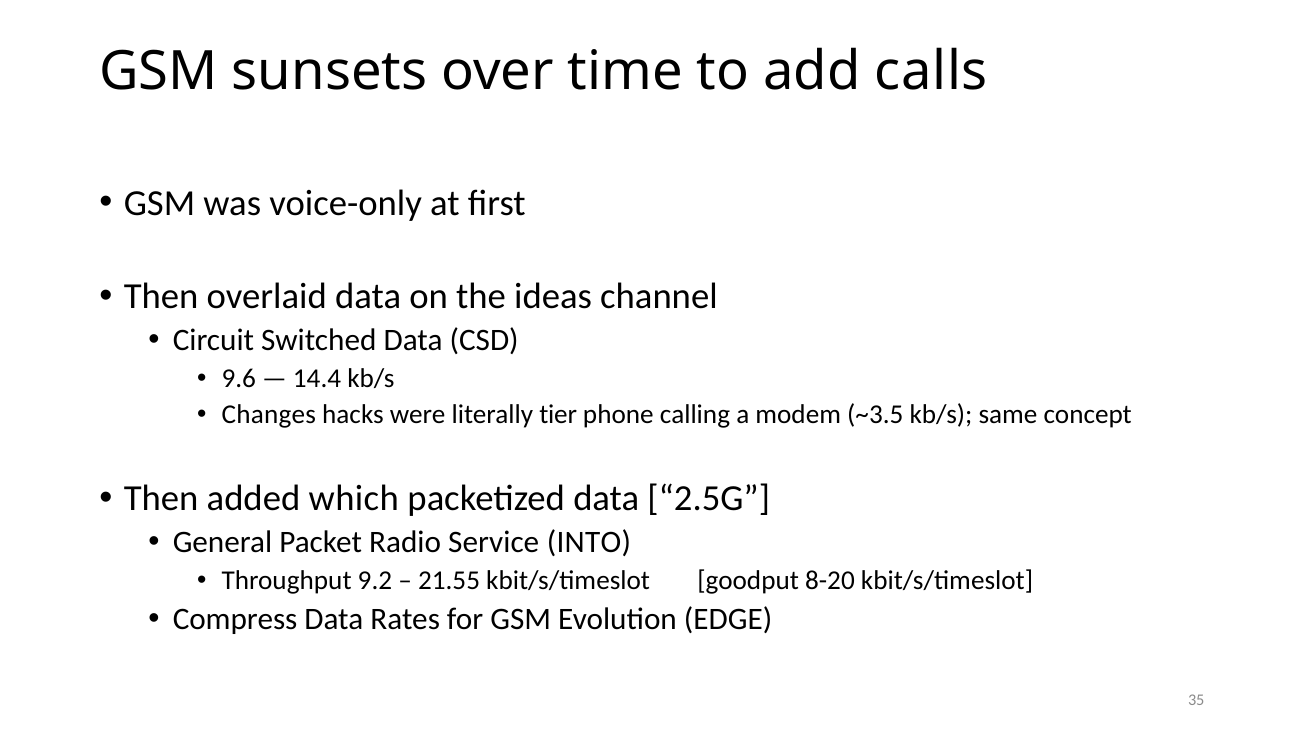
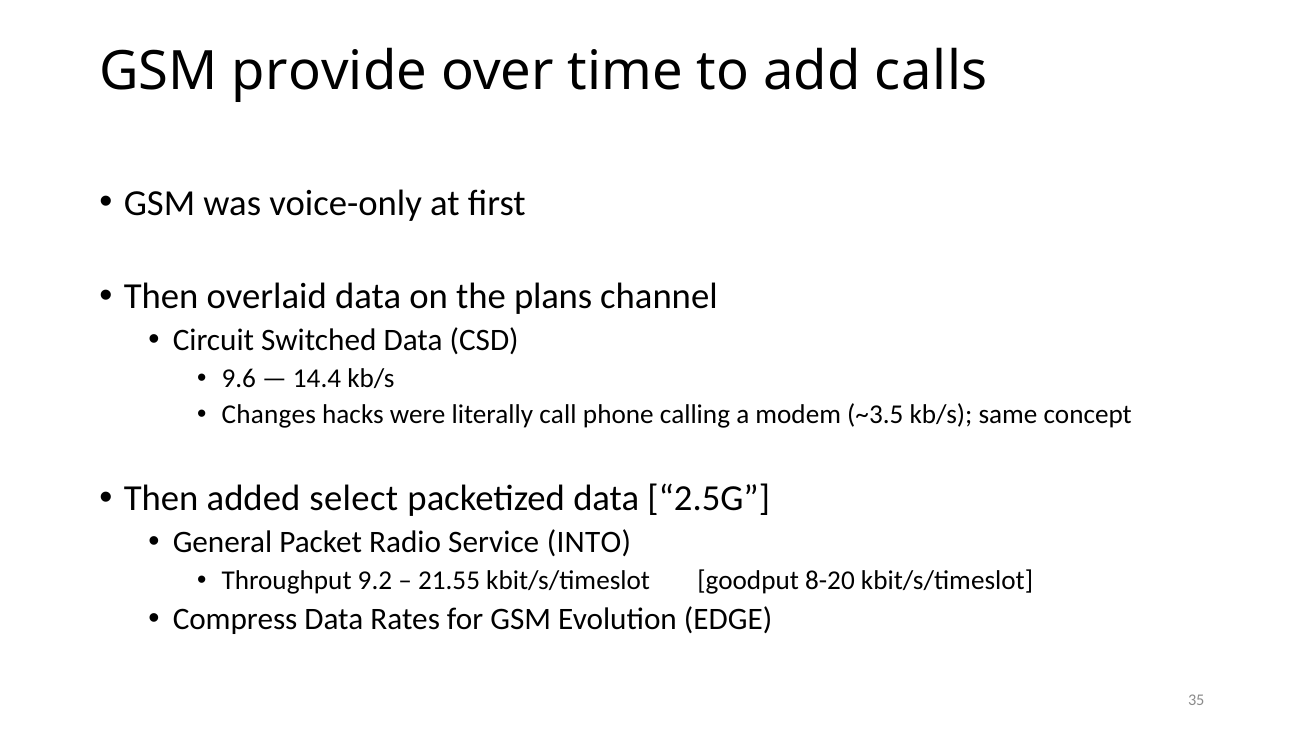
sunsets: sunsets -> provide
ideas: ideas -> plans
tier: tier -> call
which: which -> select
